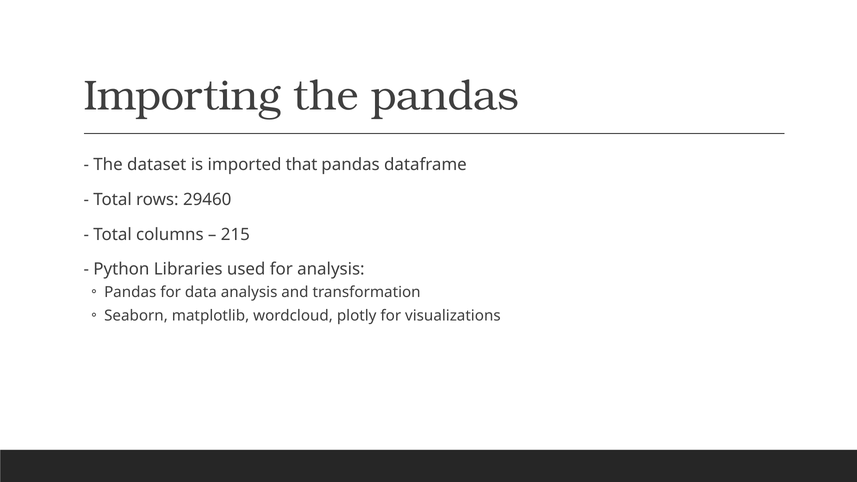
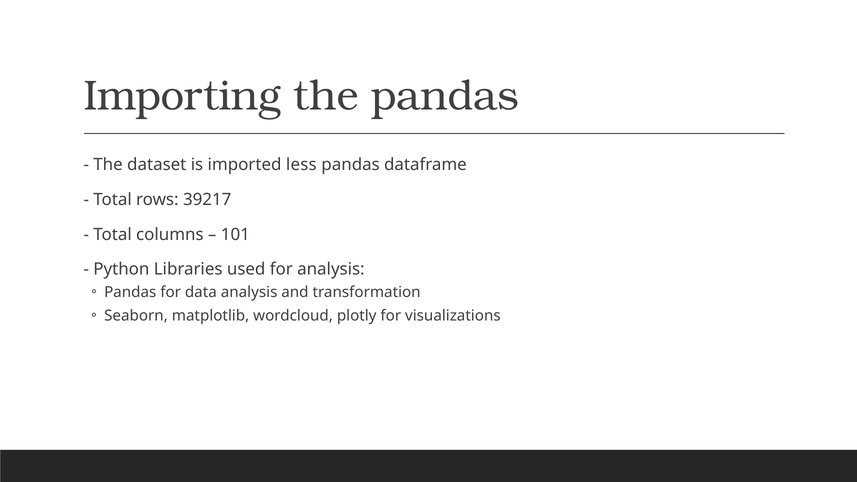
that: that -> less
29460: 29460 -> 39217
215: 215 -> 101
